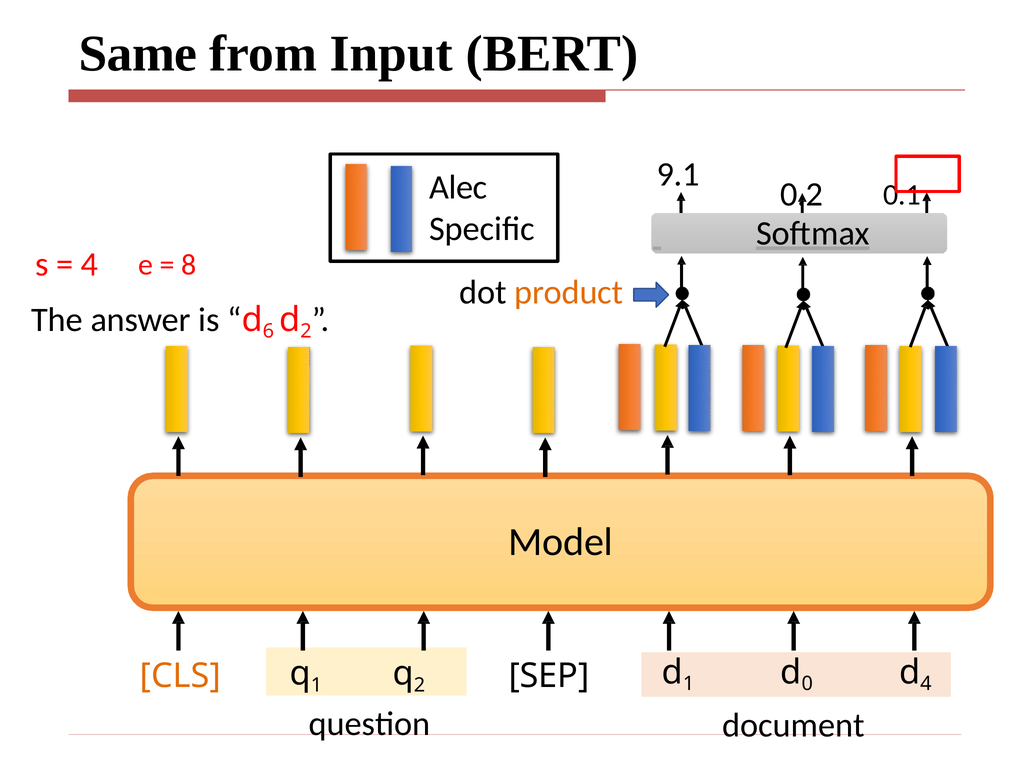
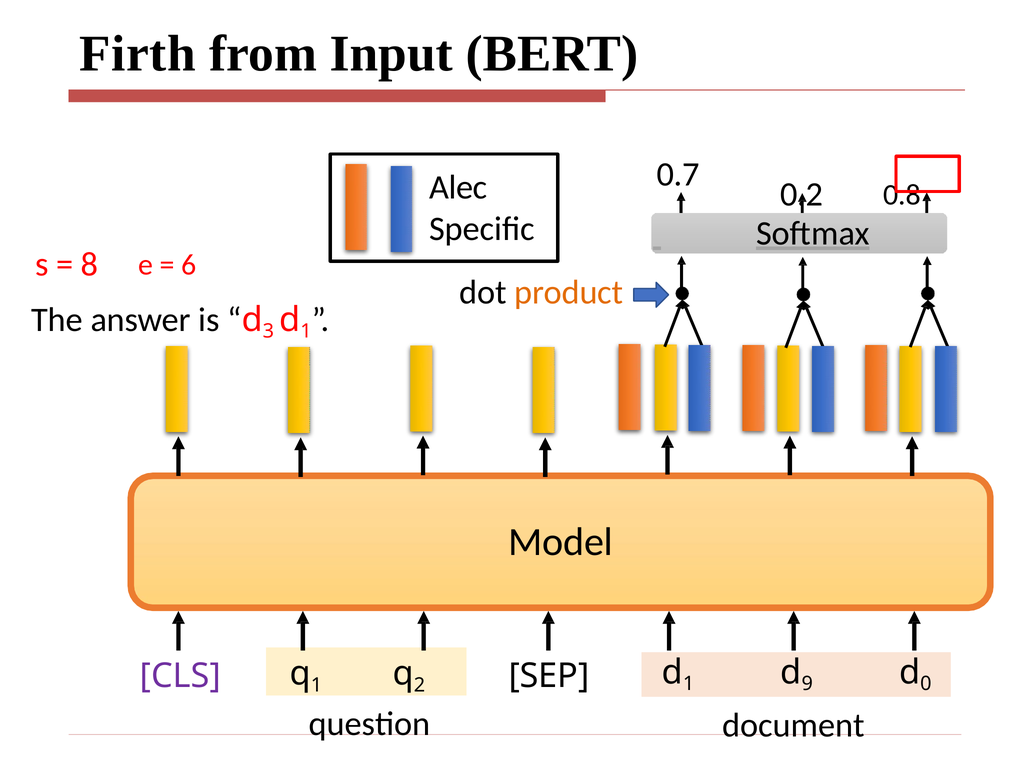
Same: Same -> Firth
9.1: 9.1 -> 0.7
0.1: 0.1 -> 0.8
4 at (90, 265): 4 -> 8
8: 8 -> 6
6: 6 -> 3
2 at (306, 332): 2 -> 1
0: 0 -> 9
4 at (926, 684): 4 -> 0
CLS colour: orange -> purple
